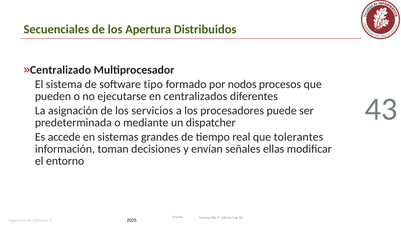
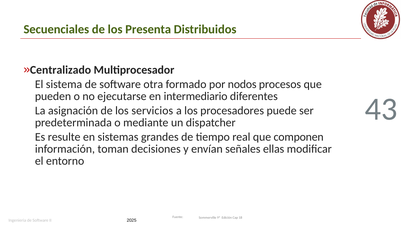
Apertura: Apertura -> Presenta
tipo: tipo -> otra
centralizados: centralizados -> intermediario
accede: accede -> resulte
tolerantes: tolerantes -> componen
